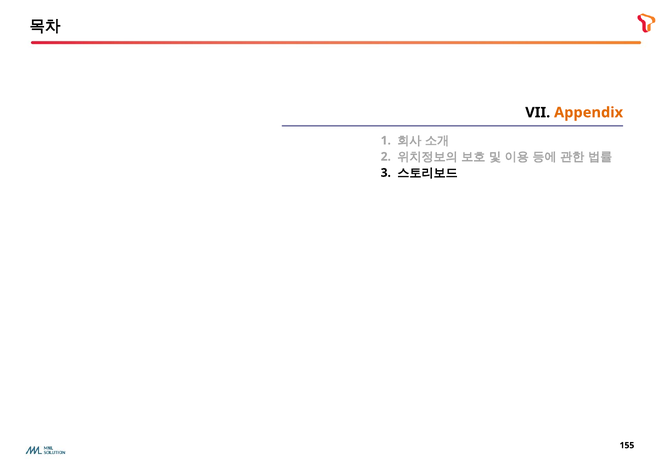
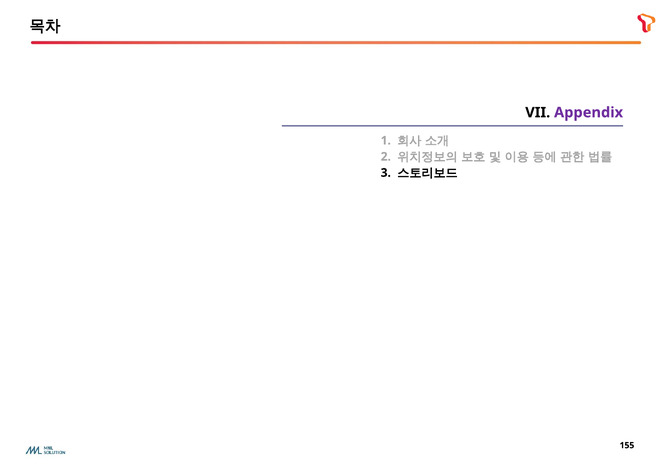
Appendix colour: orange -> purple
